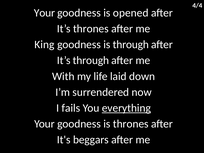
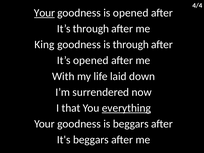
Your at (44, 13) underline: none -> present
It’s thrones: thrones -> through
It’s through: through -> opened
fails: fails -> that
is thrones: thrones -> beggars
